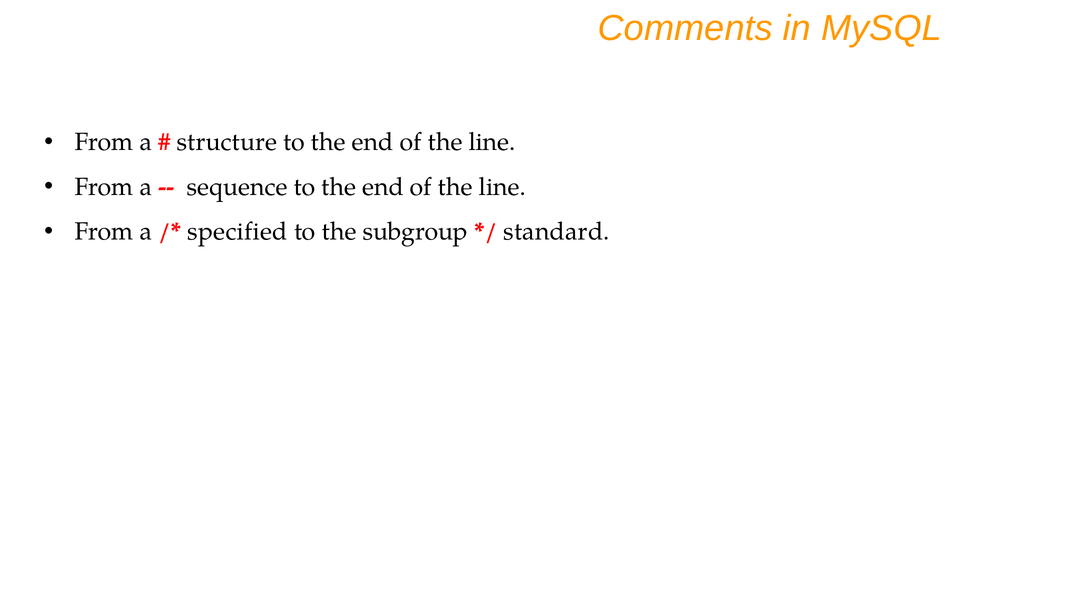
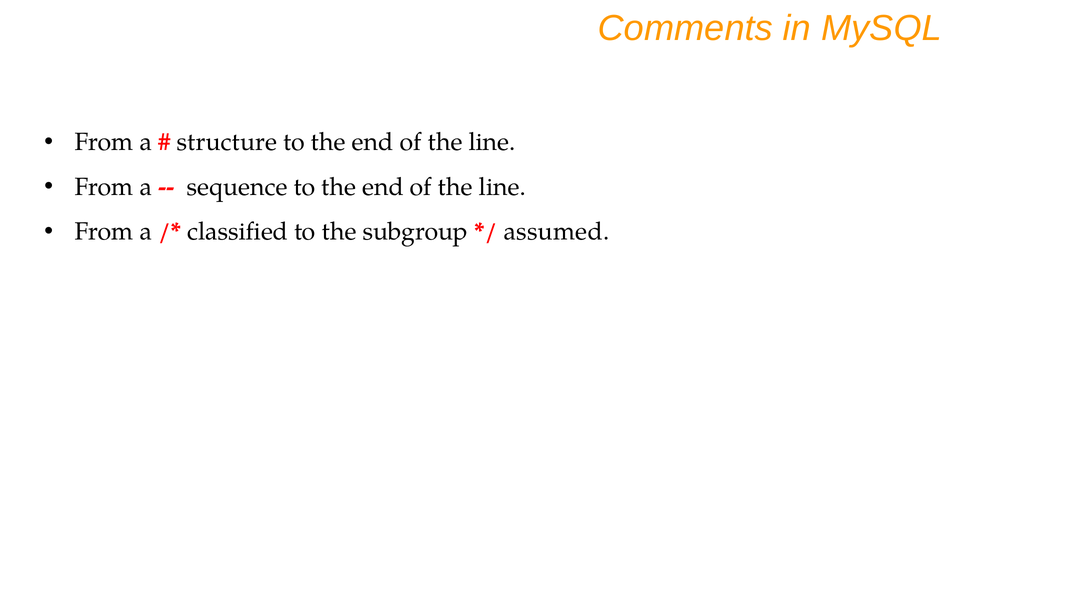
specified: specified -> classified
standard: standard -> assumed
